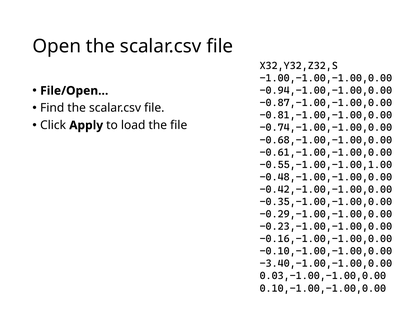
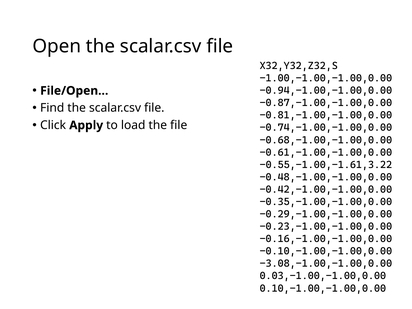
-0.55,-1.00,-1.00,1.00: -0.55,-1.00,-1.00,1.00 -> -0.55,-1.00,-1.61,3.22
-3.40,-1.00,-1.00,0.00: -3.40,-1.00,-1.00,0.00 -> -3.08,-1.00,-1.00,0.00
